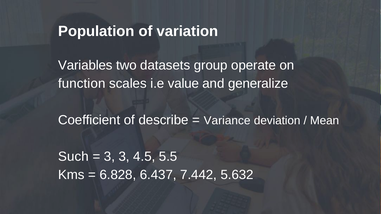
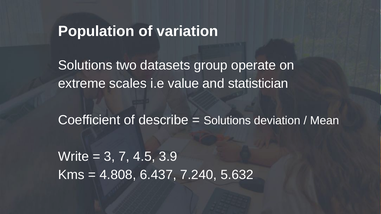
Variables at (85, 65): Variables -> Solutions
function: function -> extreme
generalize: generalize -> statistician
Variance at (227, 121): Variance -> Solutions
Such: Such -> Write
3 3: 3 -> 7
5.5: 5.5 -> 3.9
6.828: 6.828 -> 4.808
7.442: 7.442 -> 7.240
